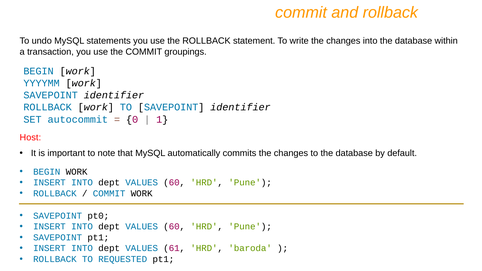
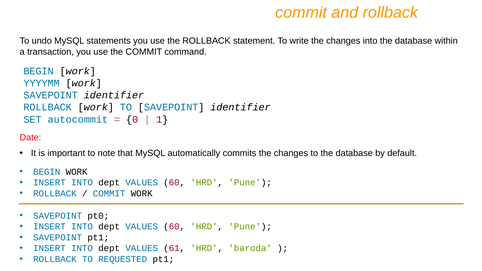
groupings: groupings -> command
Host: Host -> Date
